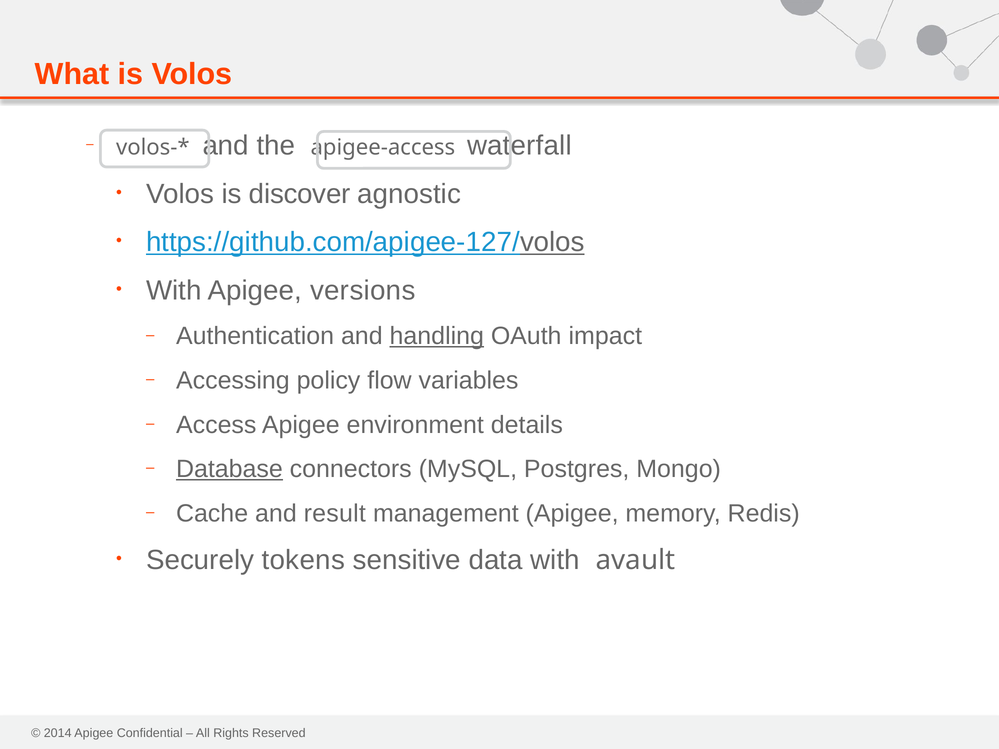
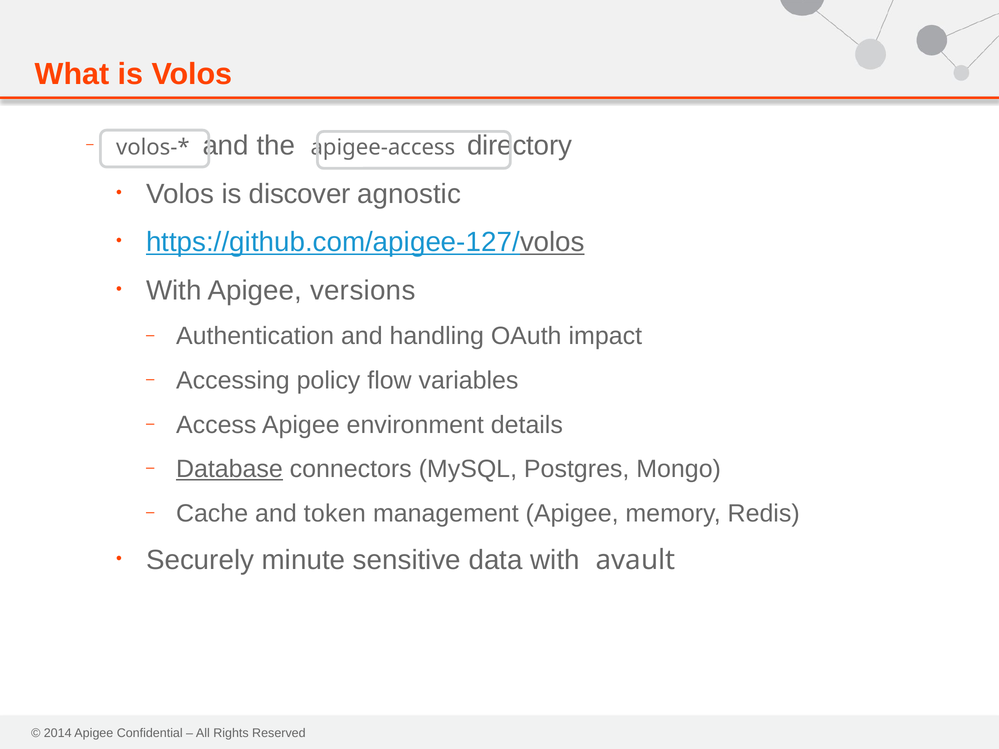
waterfall: waterfall -> directory
handling underline: present -> none
result: result -> token
tokens: tokens -> minute
